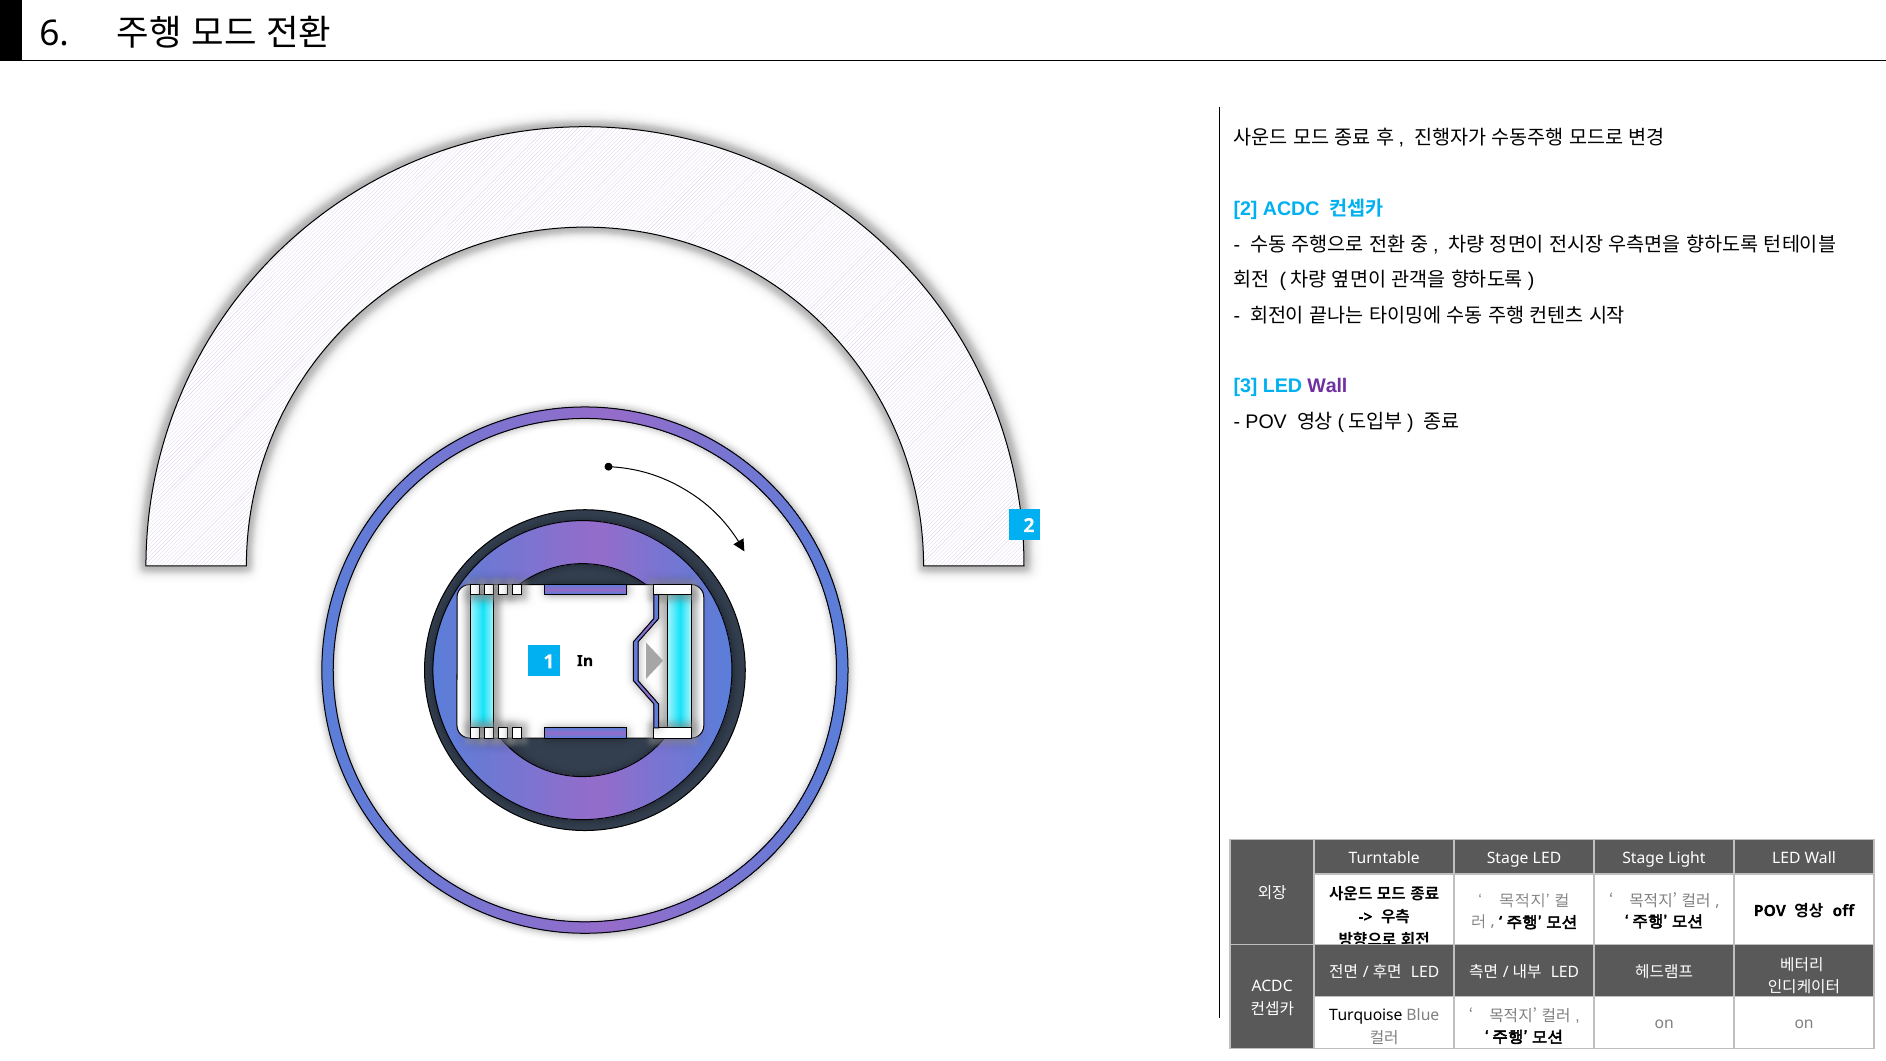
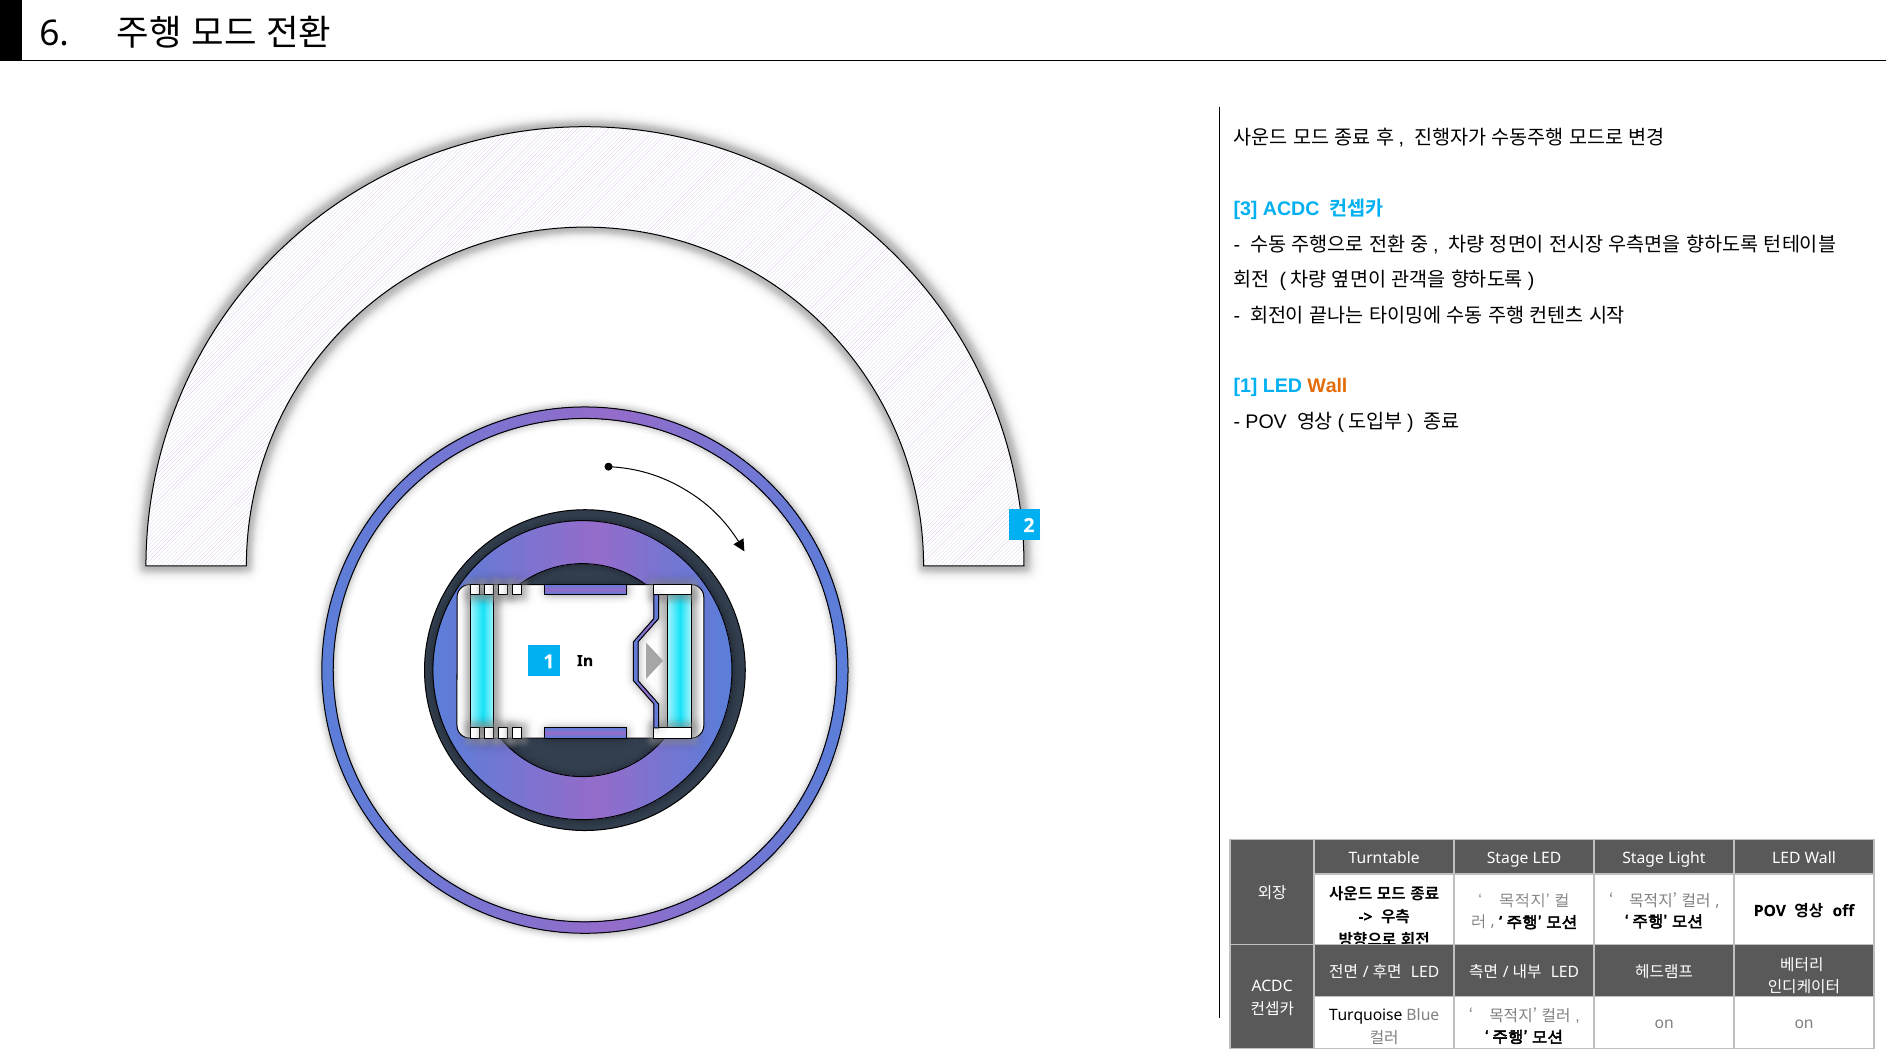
2 at (1246, 209): 2 -> 3
3 at (1246, 386): 3 -> 1
Wall at (1327, 386) colour: purple -> orange
